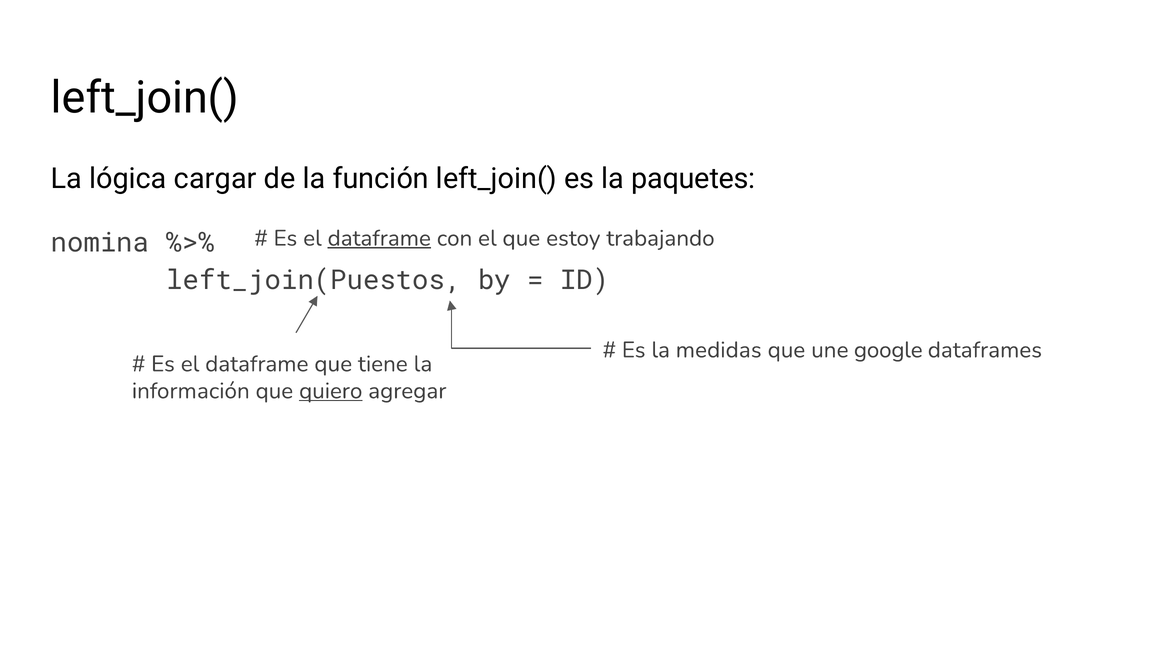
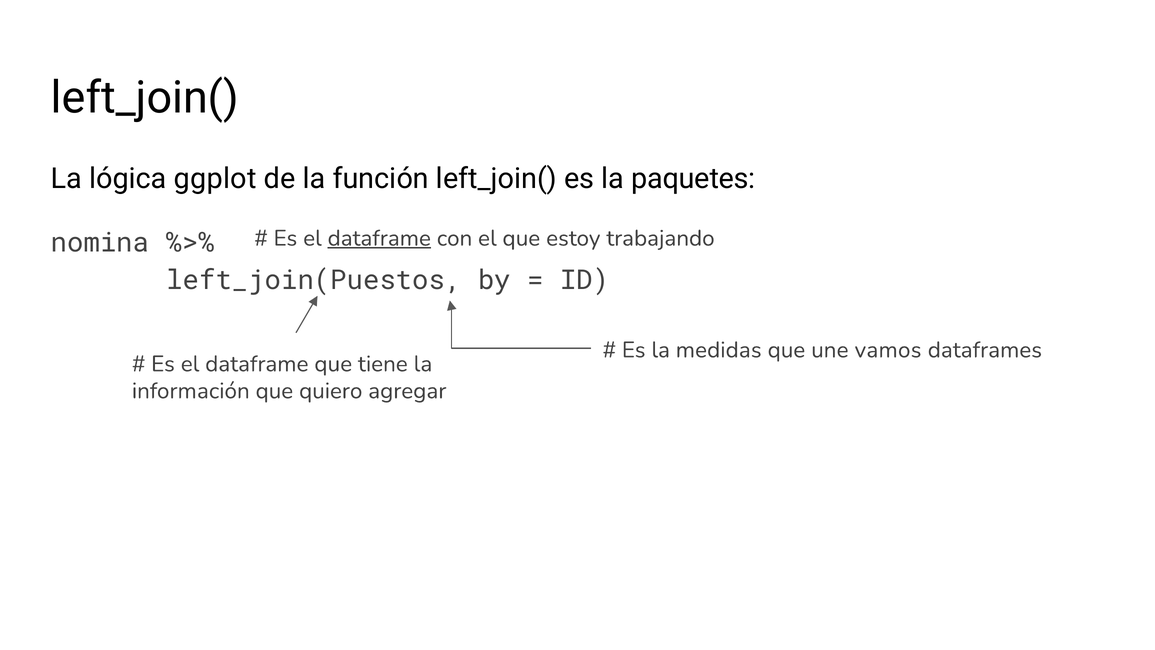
cargar: cargar -> ggplot
google: google -> vamos
quiero underline: present -> none
